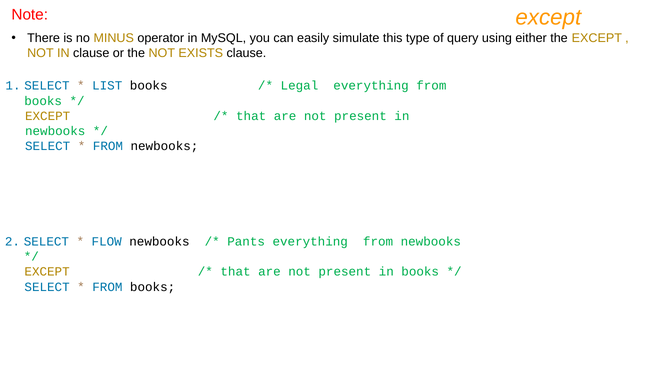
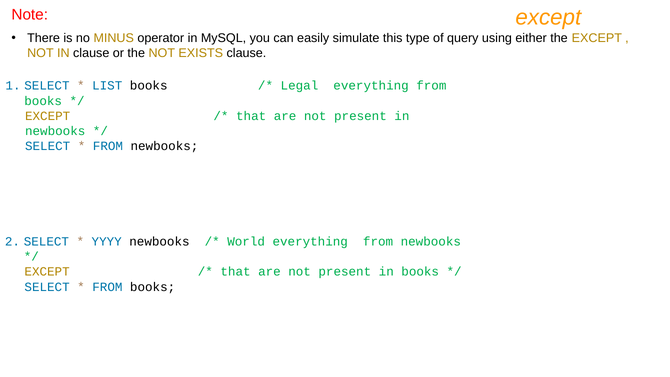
FLOW: FLOW -> YYYY
Pants: Pants -> World
